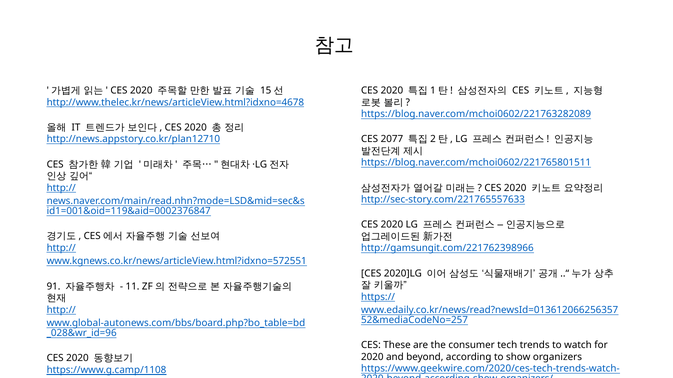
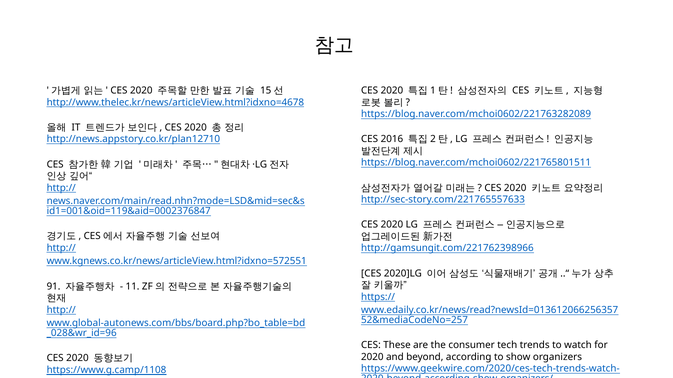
2077: 2077 -> 2016
